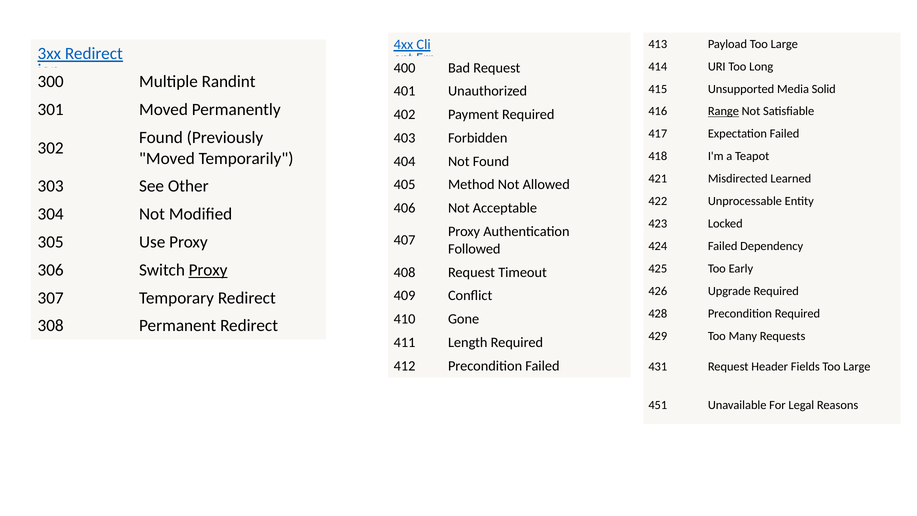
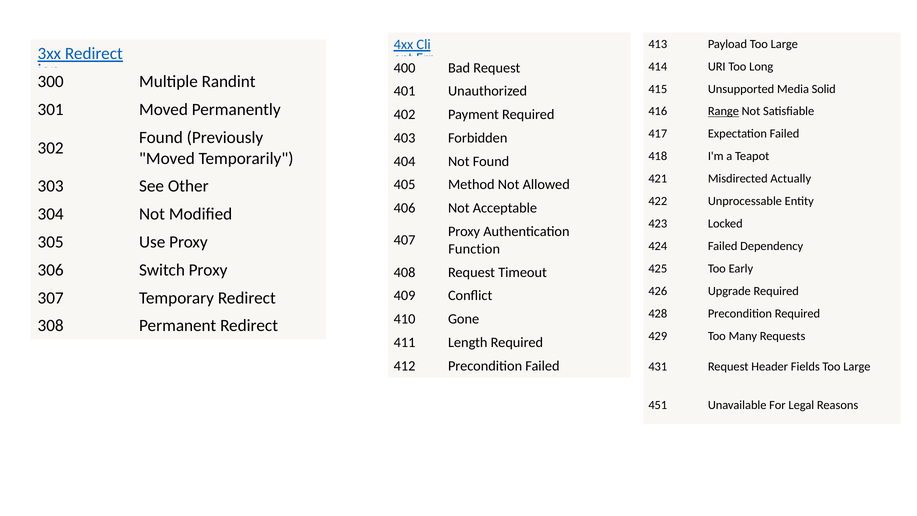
Learned: Learned -> Actually
Followed: Followed -> Function
Proxy at (208, 270) underline: present -> none
